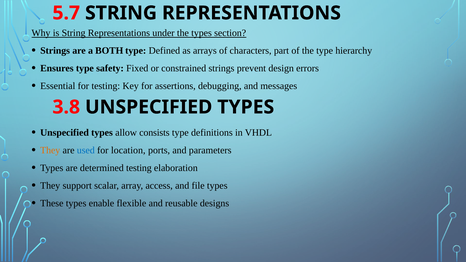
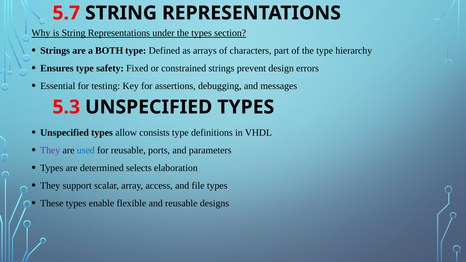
3.8: 3.8 -> 5.3
They at (50, 150) colour: orange -> purple
for location: location -> reusable
determined testing: testing -> selects
